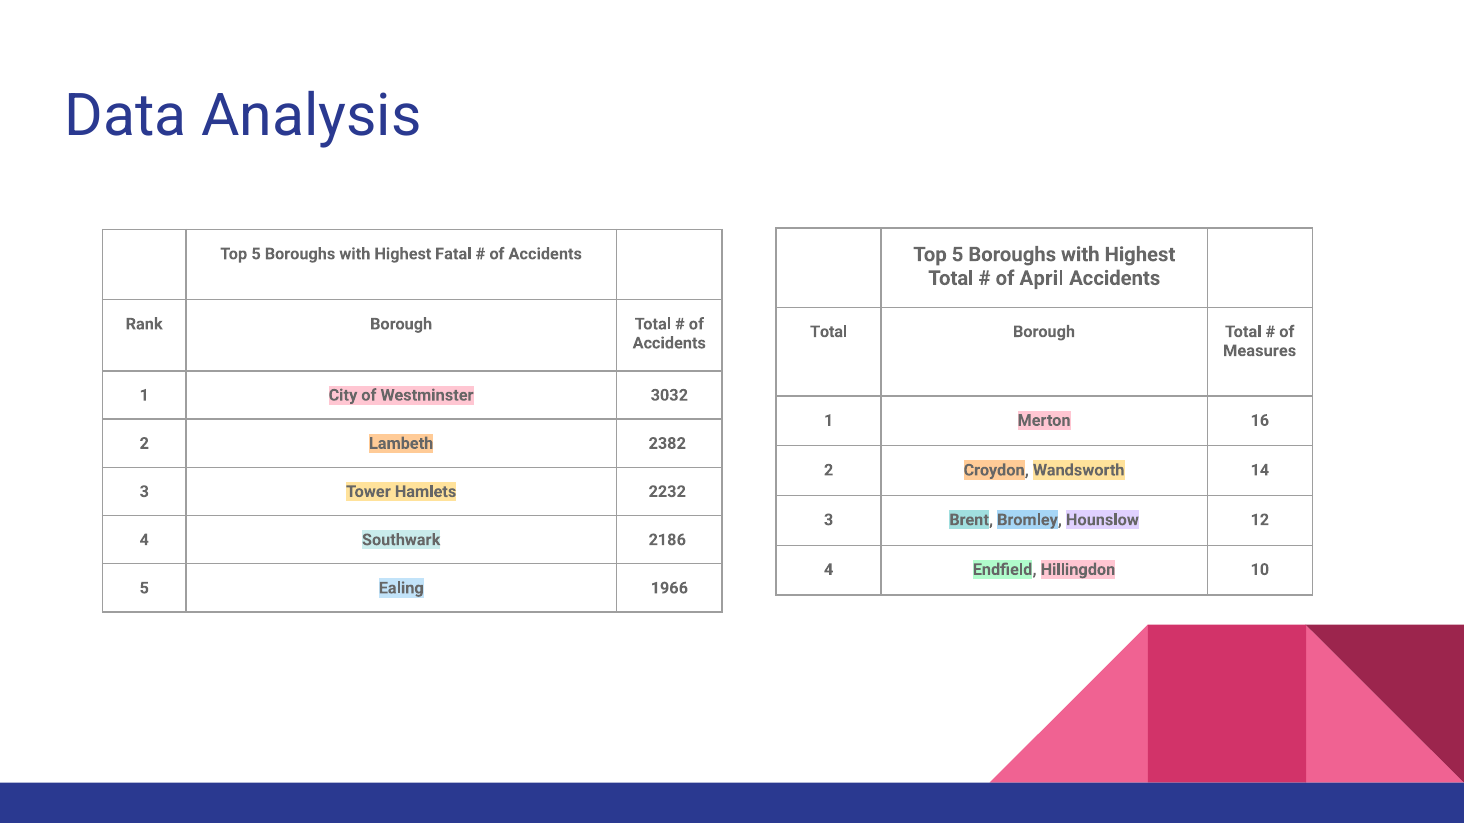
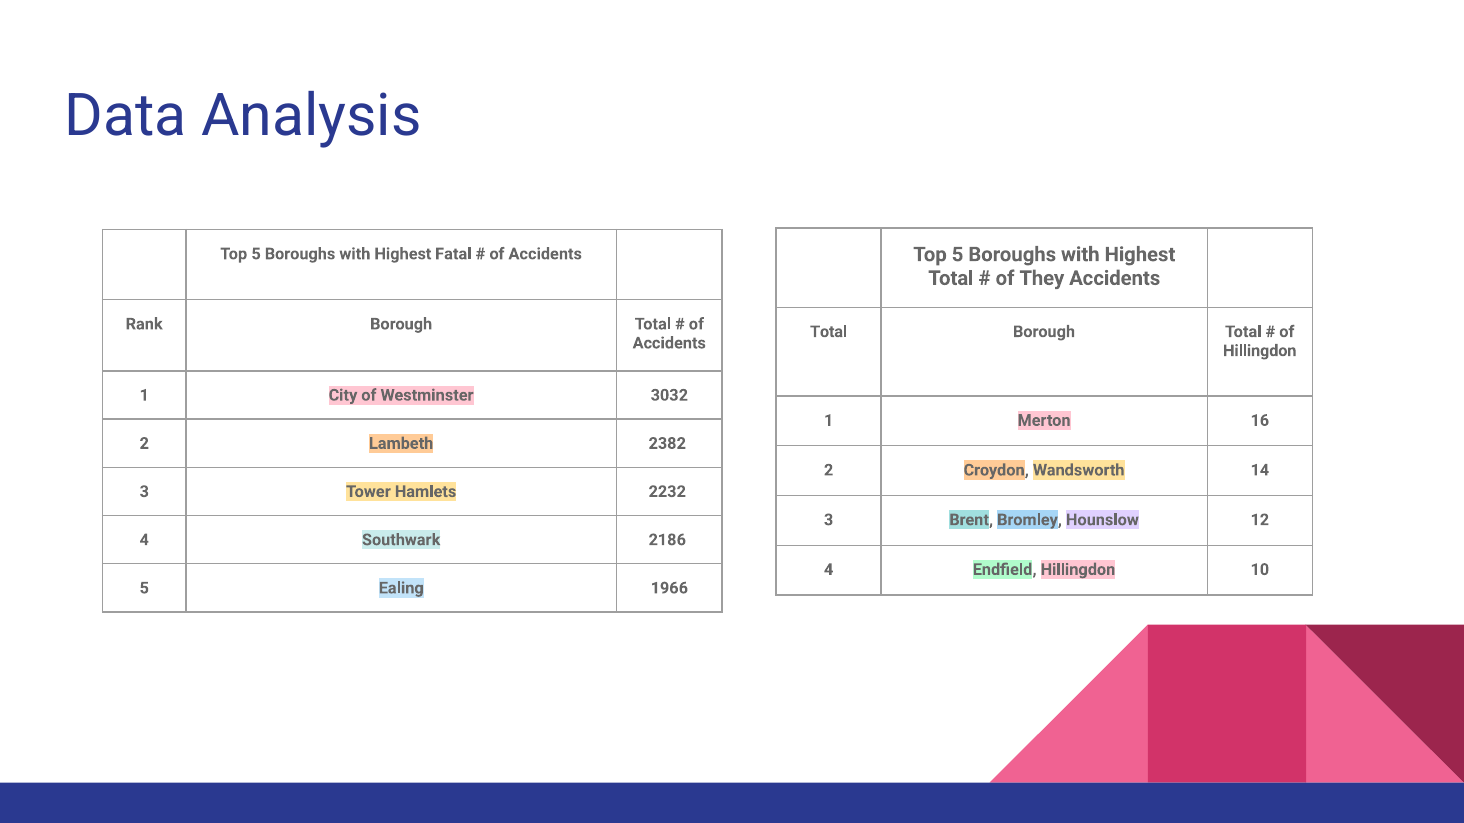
April: April -> They
Measures at (1260, 351): Measures -> Hillingdon
